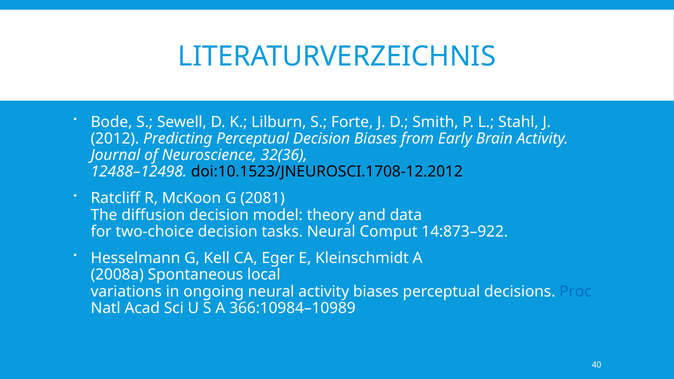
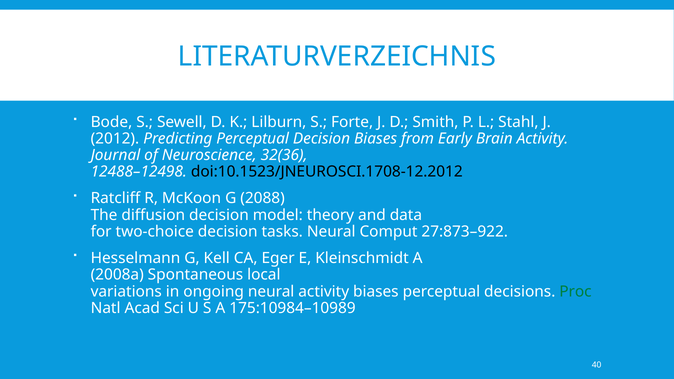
2081: 2081 -> 2088
14:873–922: 14:873–922 -> 27:873–922
Proc colour: blue -> green
366:10984–10989: 366:10984–10989 -> 175:10984–10989
